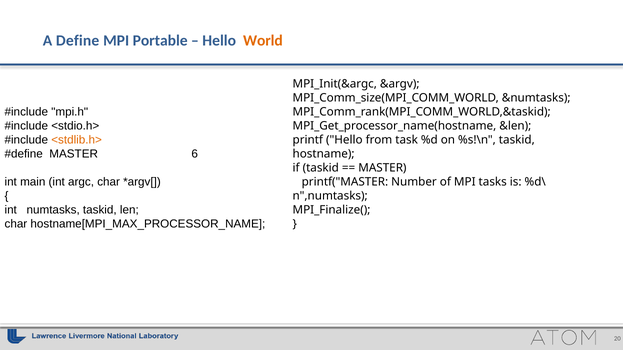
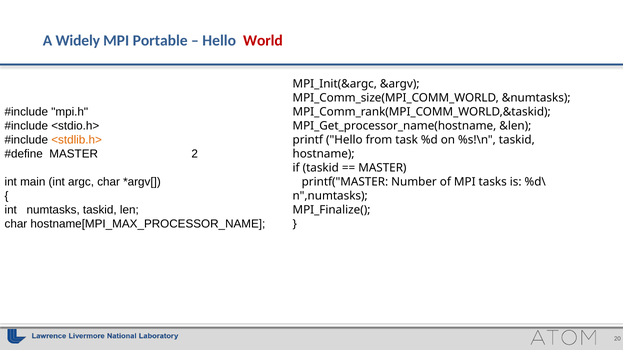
Define: Define -> Widely
World colour: orange -> red
6: 6 -> 2
